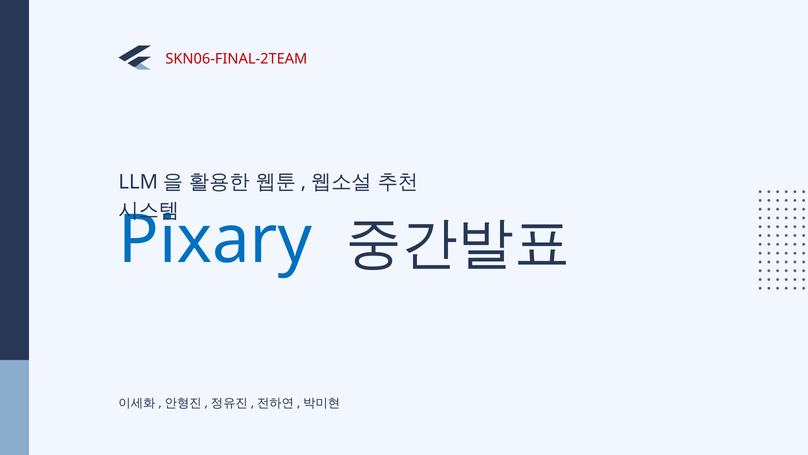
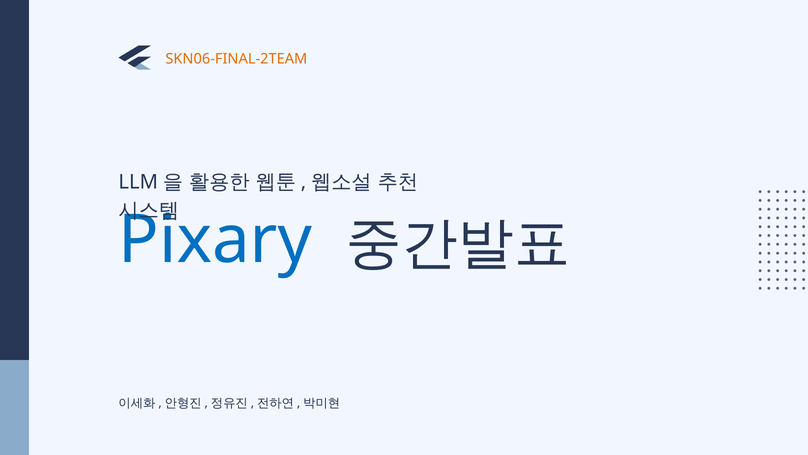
SKN06-FINAL-2TEAM colour: red -> orange
